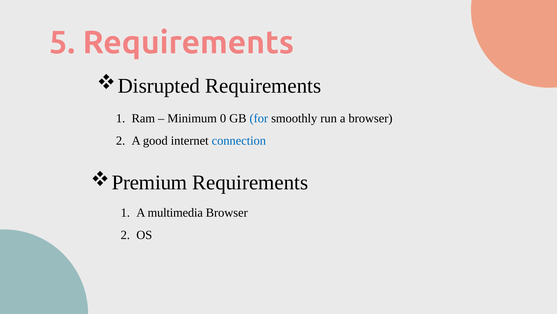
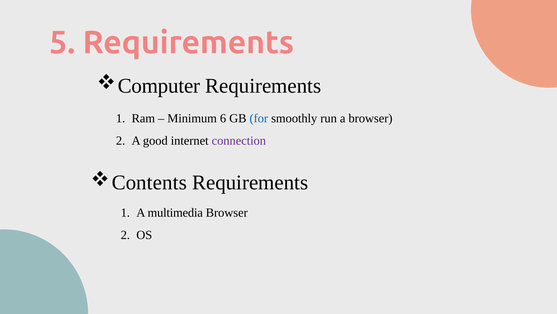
Disrupted: Disrupted -> Computer
0: 0 -> 6
connection colour: blue -> purple
Premium: Premium -> Contents
